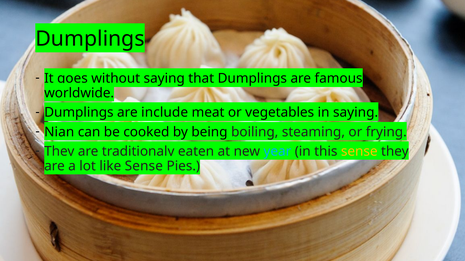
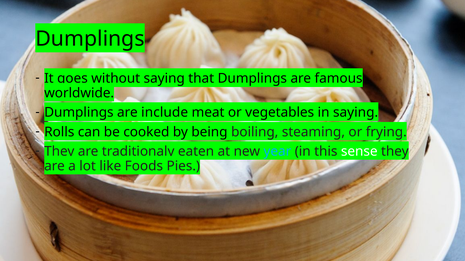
Nian: Nian -> Rolls
sense at (359, 152) colour: yellow -> white
like Sense: Sense -> Foods
